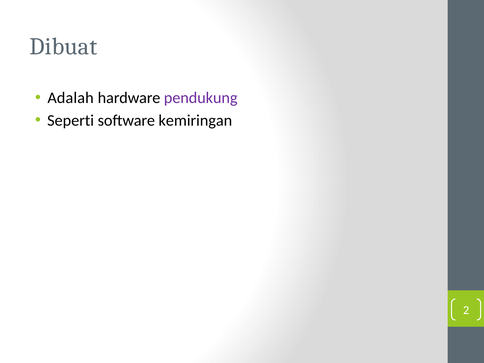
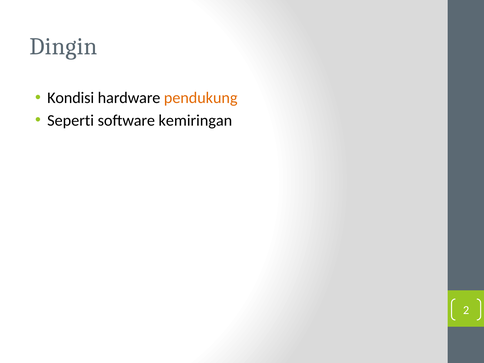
Dibuat: Dibuat -> Dingin
Adalah: Adalah -> Kondisi
pendukung colour: purple -> orange
